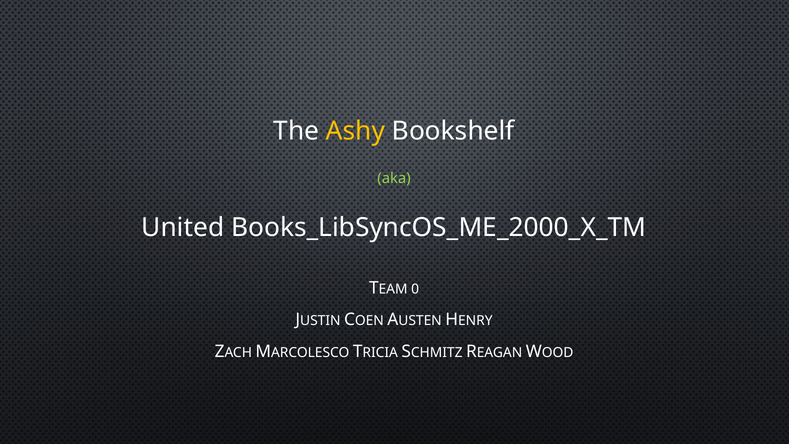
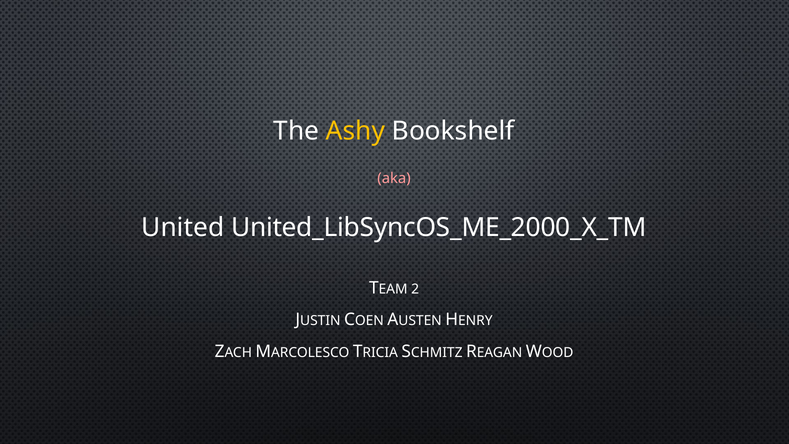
aka colour: light green -> pink
Books_LibSyncOS_ME_2000_X_TM: Books_LibSyncOS_ME_2000_X_TM -> United_LibSyncOS_ME_2000_X_TM
0: 0 -> 2
